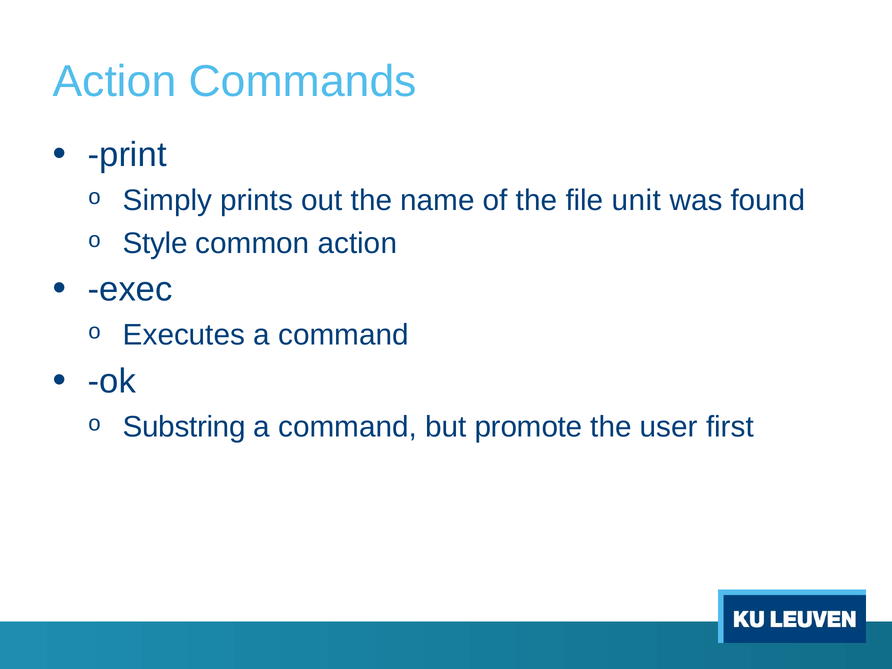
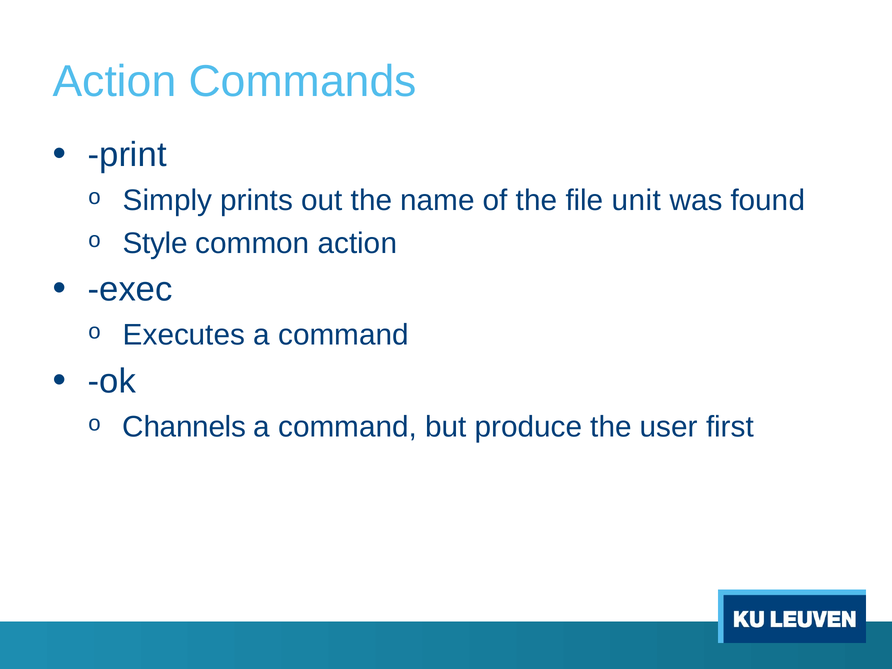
Substring: Substring -> Channels
promote: promote -> produce
